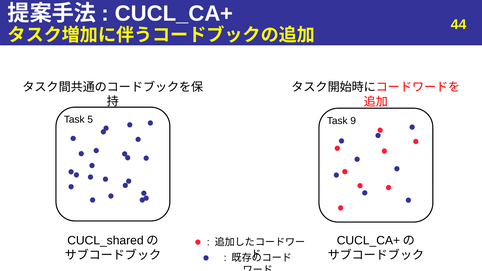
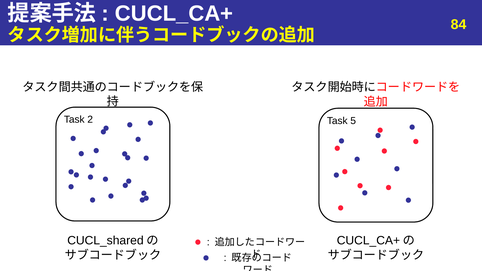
44: 44 -> 84
5: 5 -> 2
9: 9 -> 5
